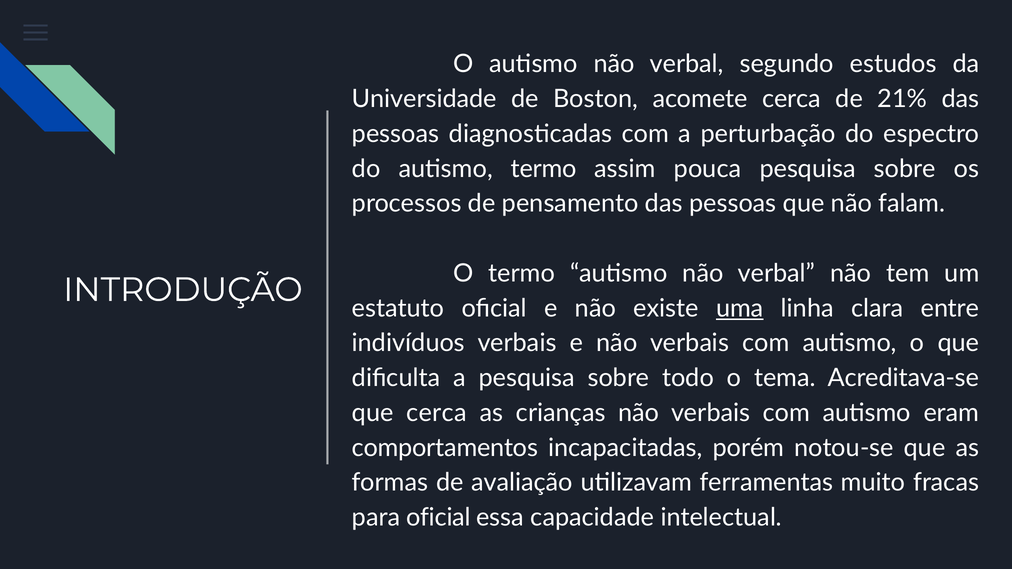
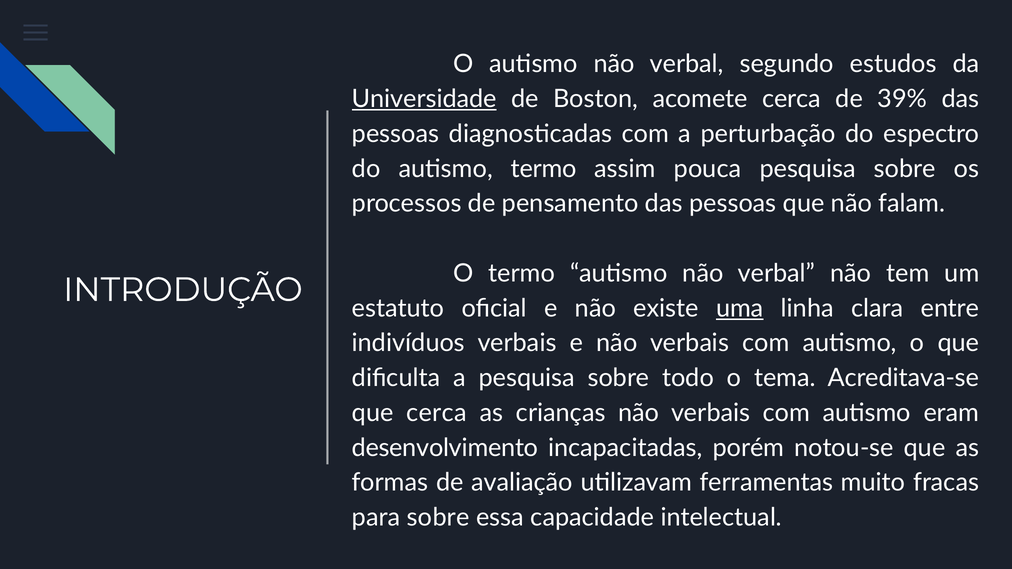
Universidade underline: none -> present
21%: 21% -> 39%
comportamentos: comportamentos -> desenvolvimento
para oficial: oficial -> sobre
